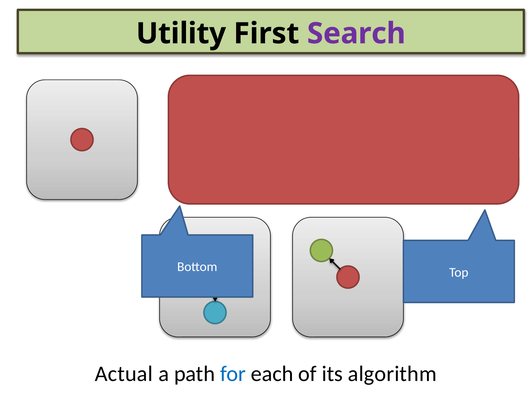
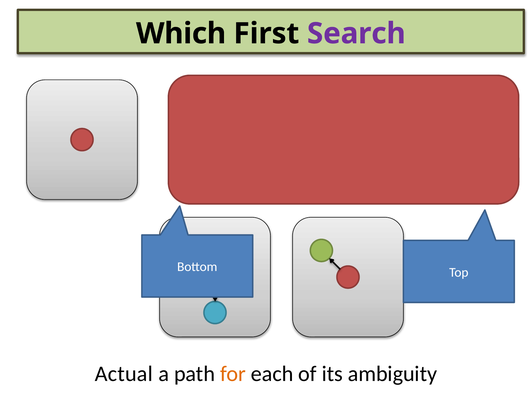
Utility: Utility -> Which
for colour: blue -> orange
algorithm: algorithm -> ambiguity
